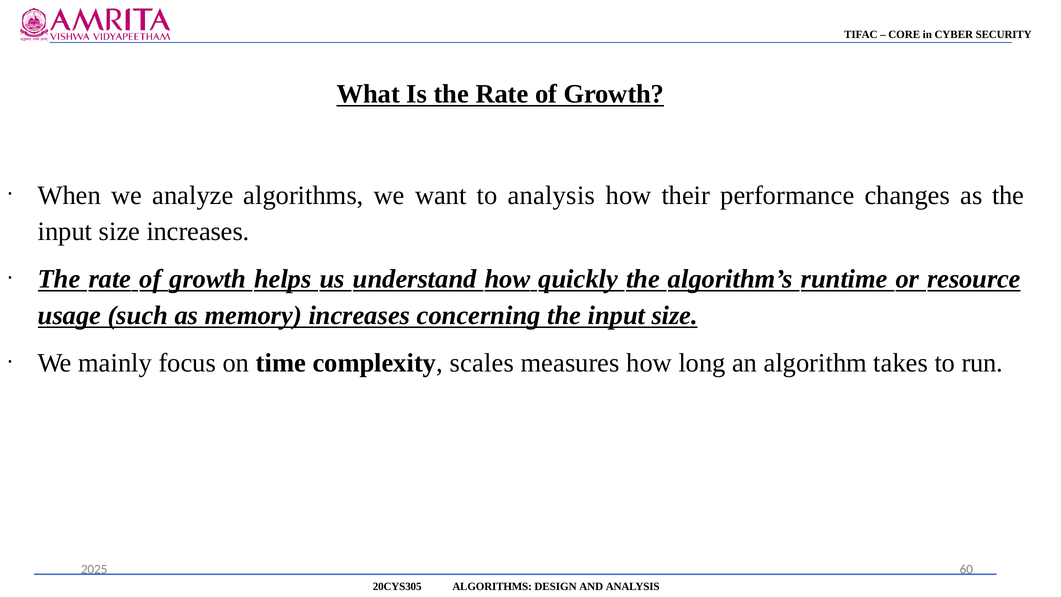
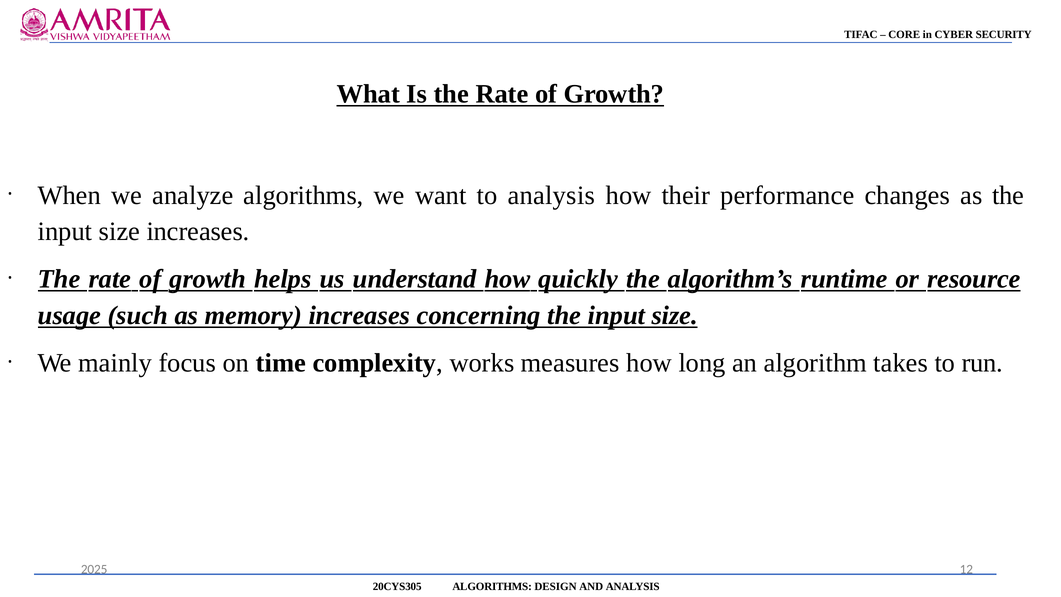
scales: scales -> works
60: 60 -> 12
